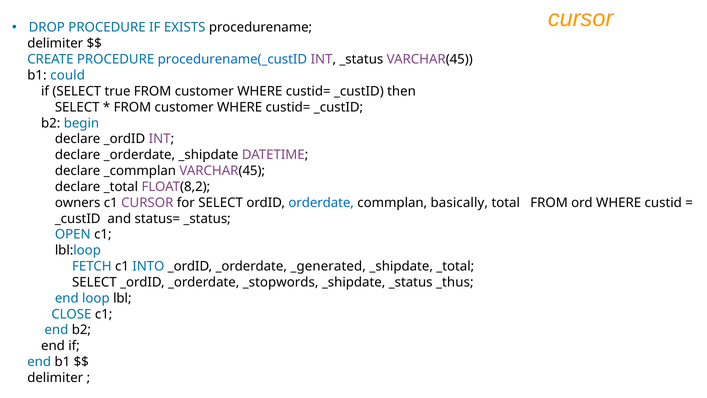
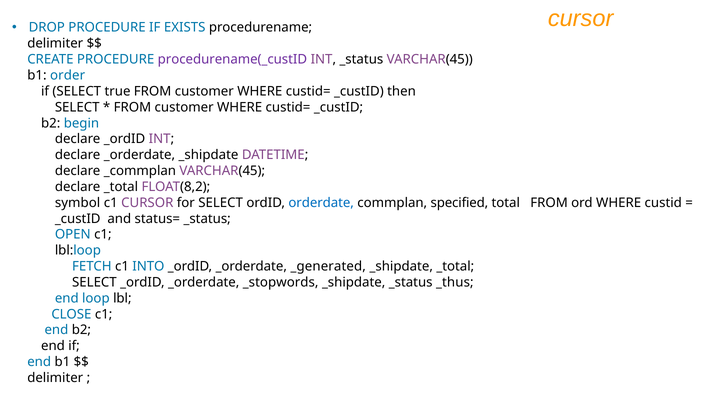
procedurename(_custID colour: blue -> purple
could: could -> order
owners: owners -> symbol
basically: basically -> specified
